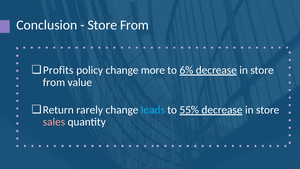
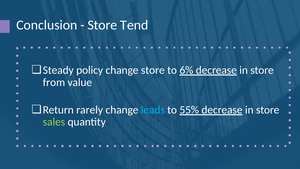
From at (134, 25): From -> Tend
Profits: Profits -> Steady
change more: more -> store
sales colour: pink -> light green
